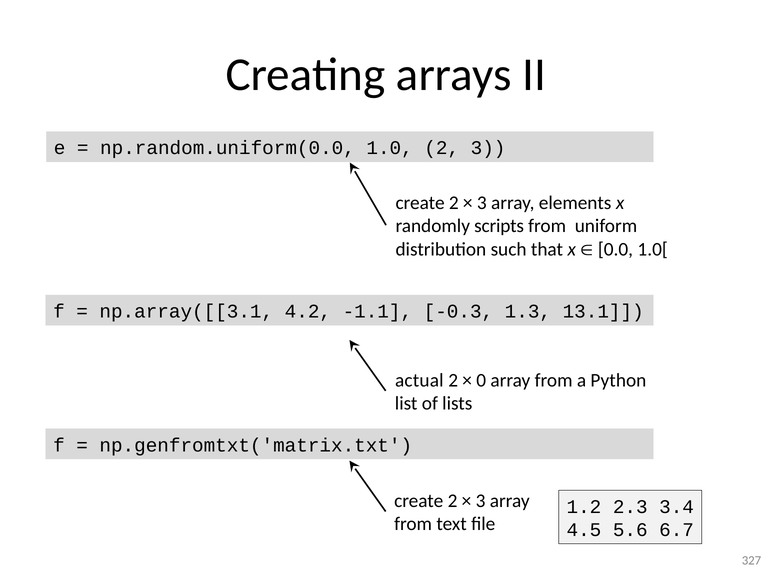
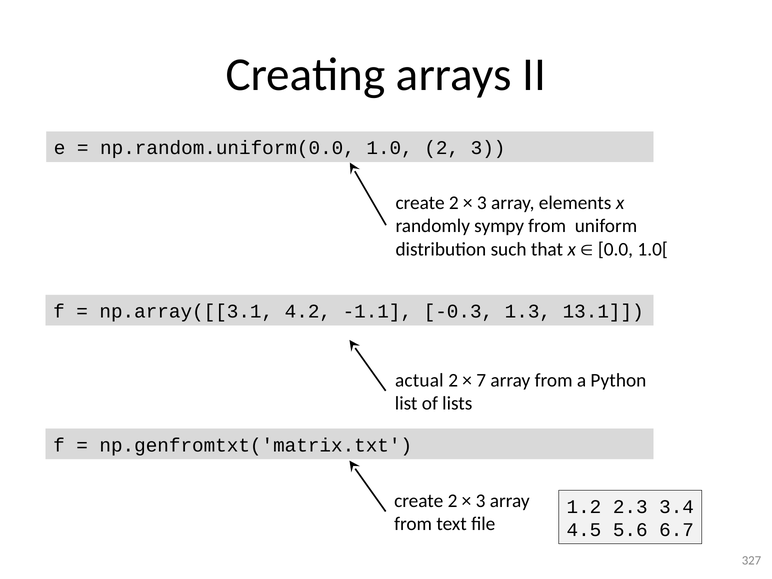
scripts: scripts -> sympy
0: 0 -> 7
